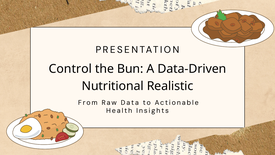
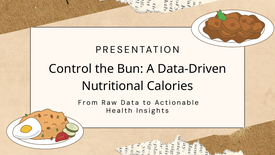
Realistic: Realistic -> Calories
